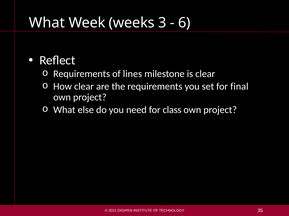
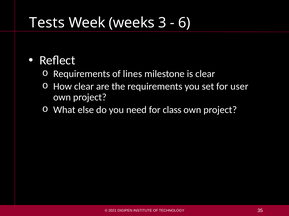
What at (47, 23): What -> Tests
final: final -> user
